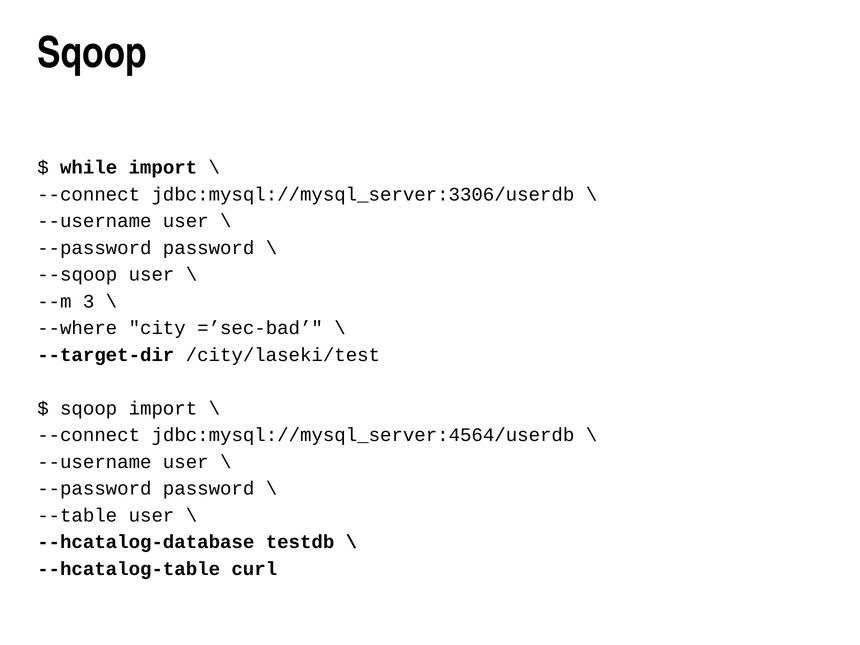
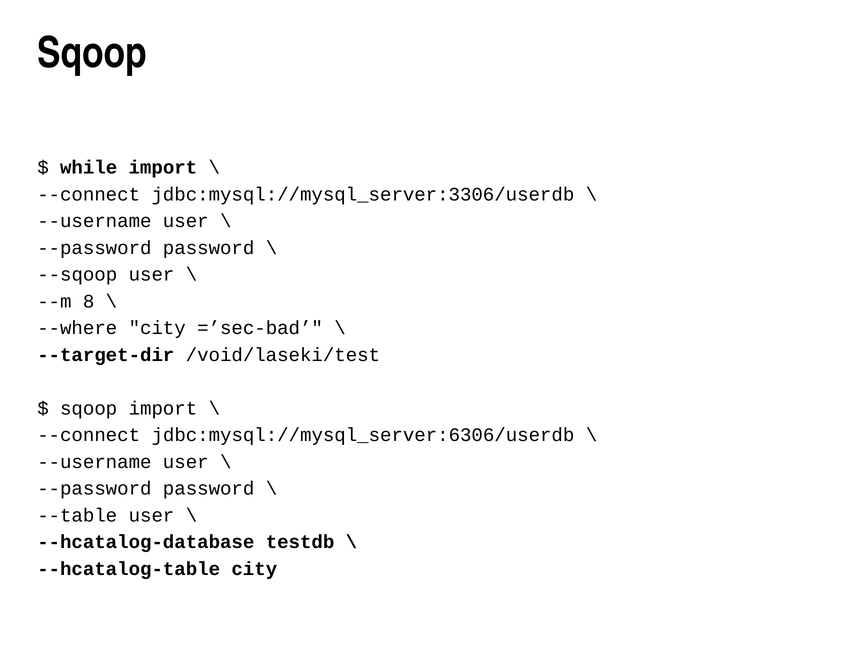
3: 3 -> 8
/city/laseki/test: /city/laseki/test -> /void/laseki/test
jdbc:mysql://mysql_server:4564/userdb: jdbc:mysql://mysql_server:4564/userdb -> jdbc:mysql://mysql_server:6306/userdb
--hcatalog-table curl: curl -> city
